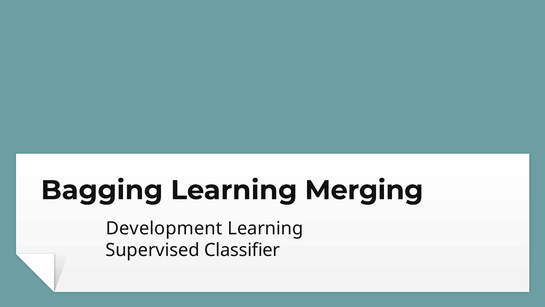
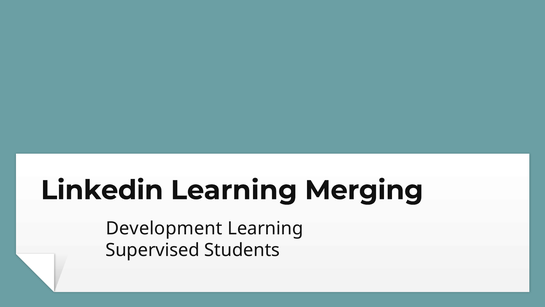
Bagging: Bagging -> Linkedin
Classifier: Classifier -> Students
